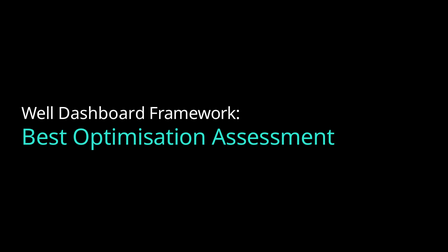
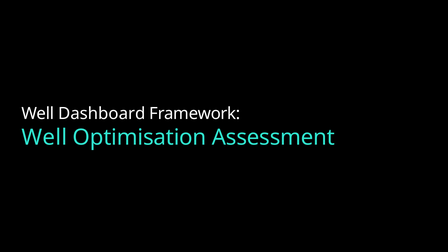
Best at (44, 137): Best -> Well
